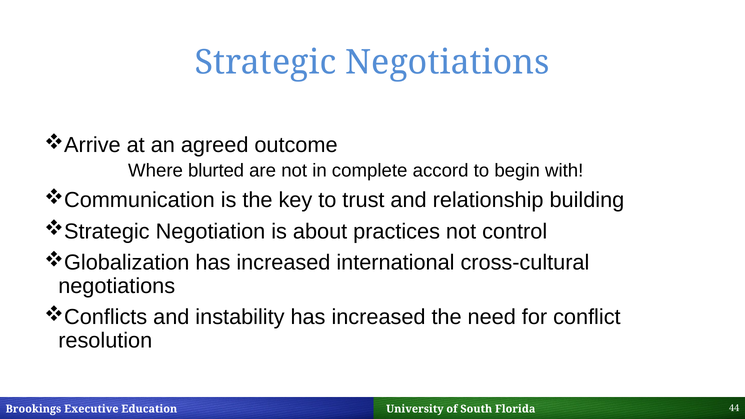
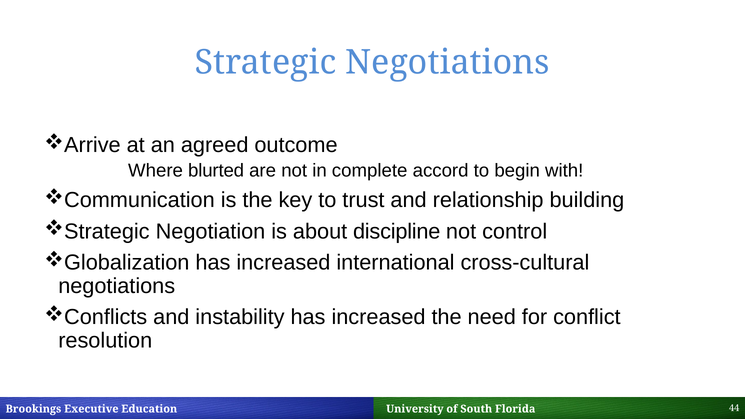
practices: practices -> discipline
